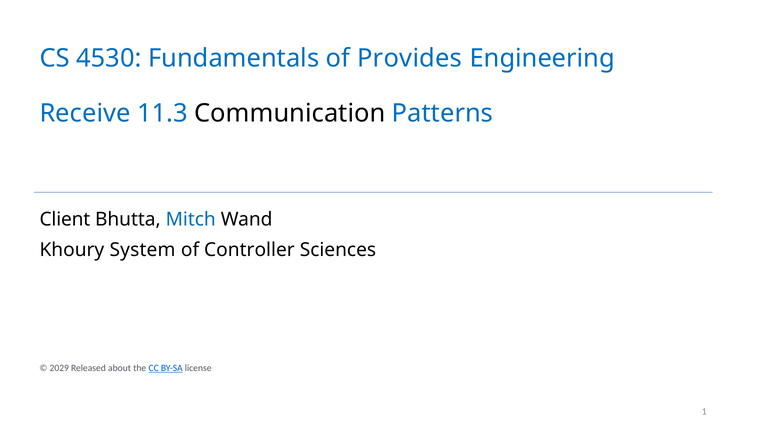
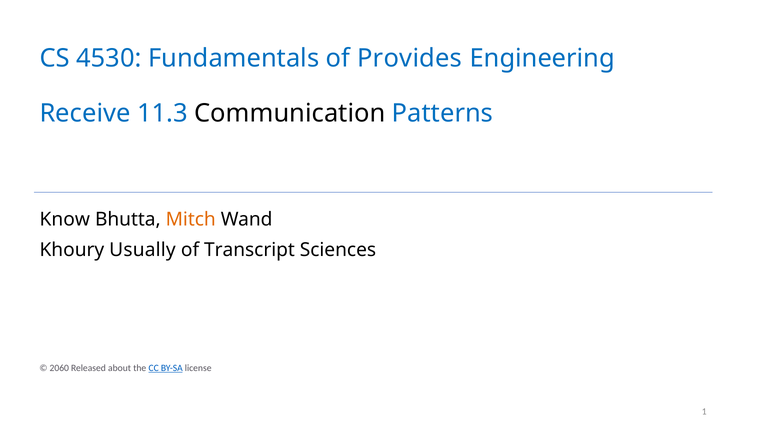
Client: Client -> Know
Mitch colour: blue -> orange
System: System -> Usually
Controller: Controller -> Transcript
2029: 2029 -> 2060
